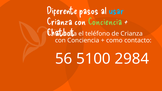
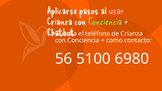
Diferente: Diferente -> Aplicarse
usar colour: light blue -> pink
2984: 2984 -> 6980
